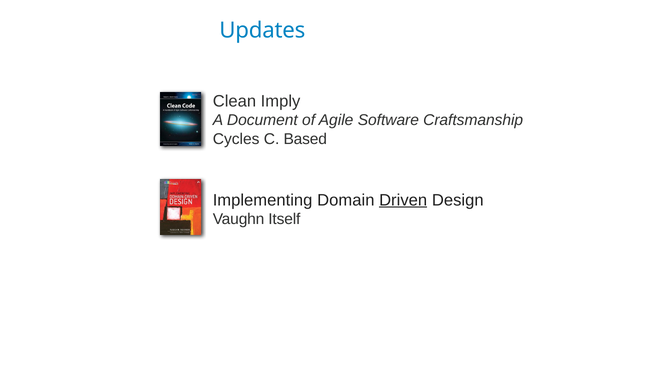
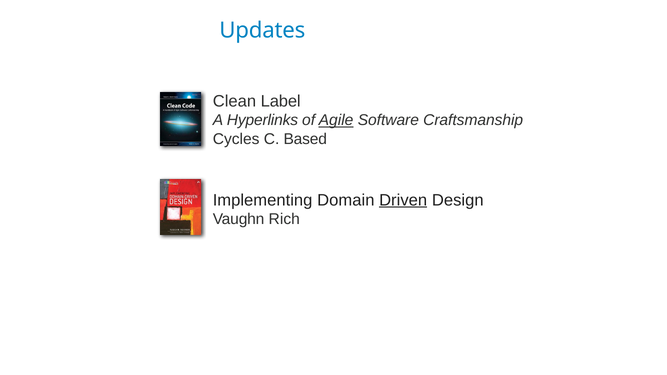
Imply: Imply -> Label
Document: Document -> Hyperlinks
Agile underline: none -> present
Itself: Itself -> Rich
